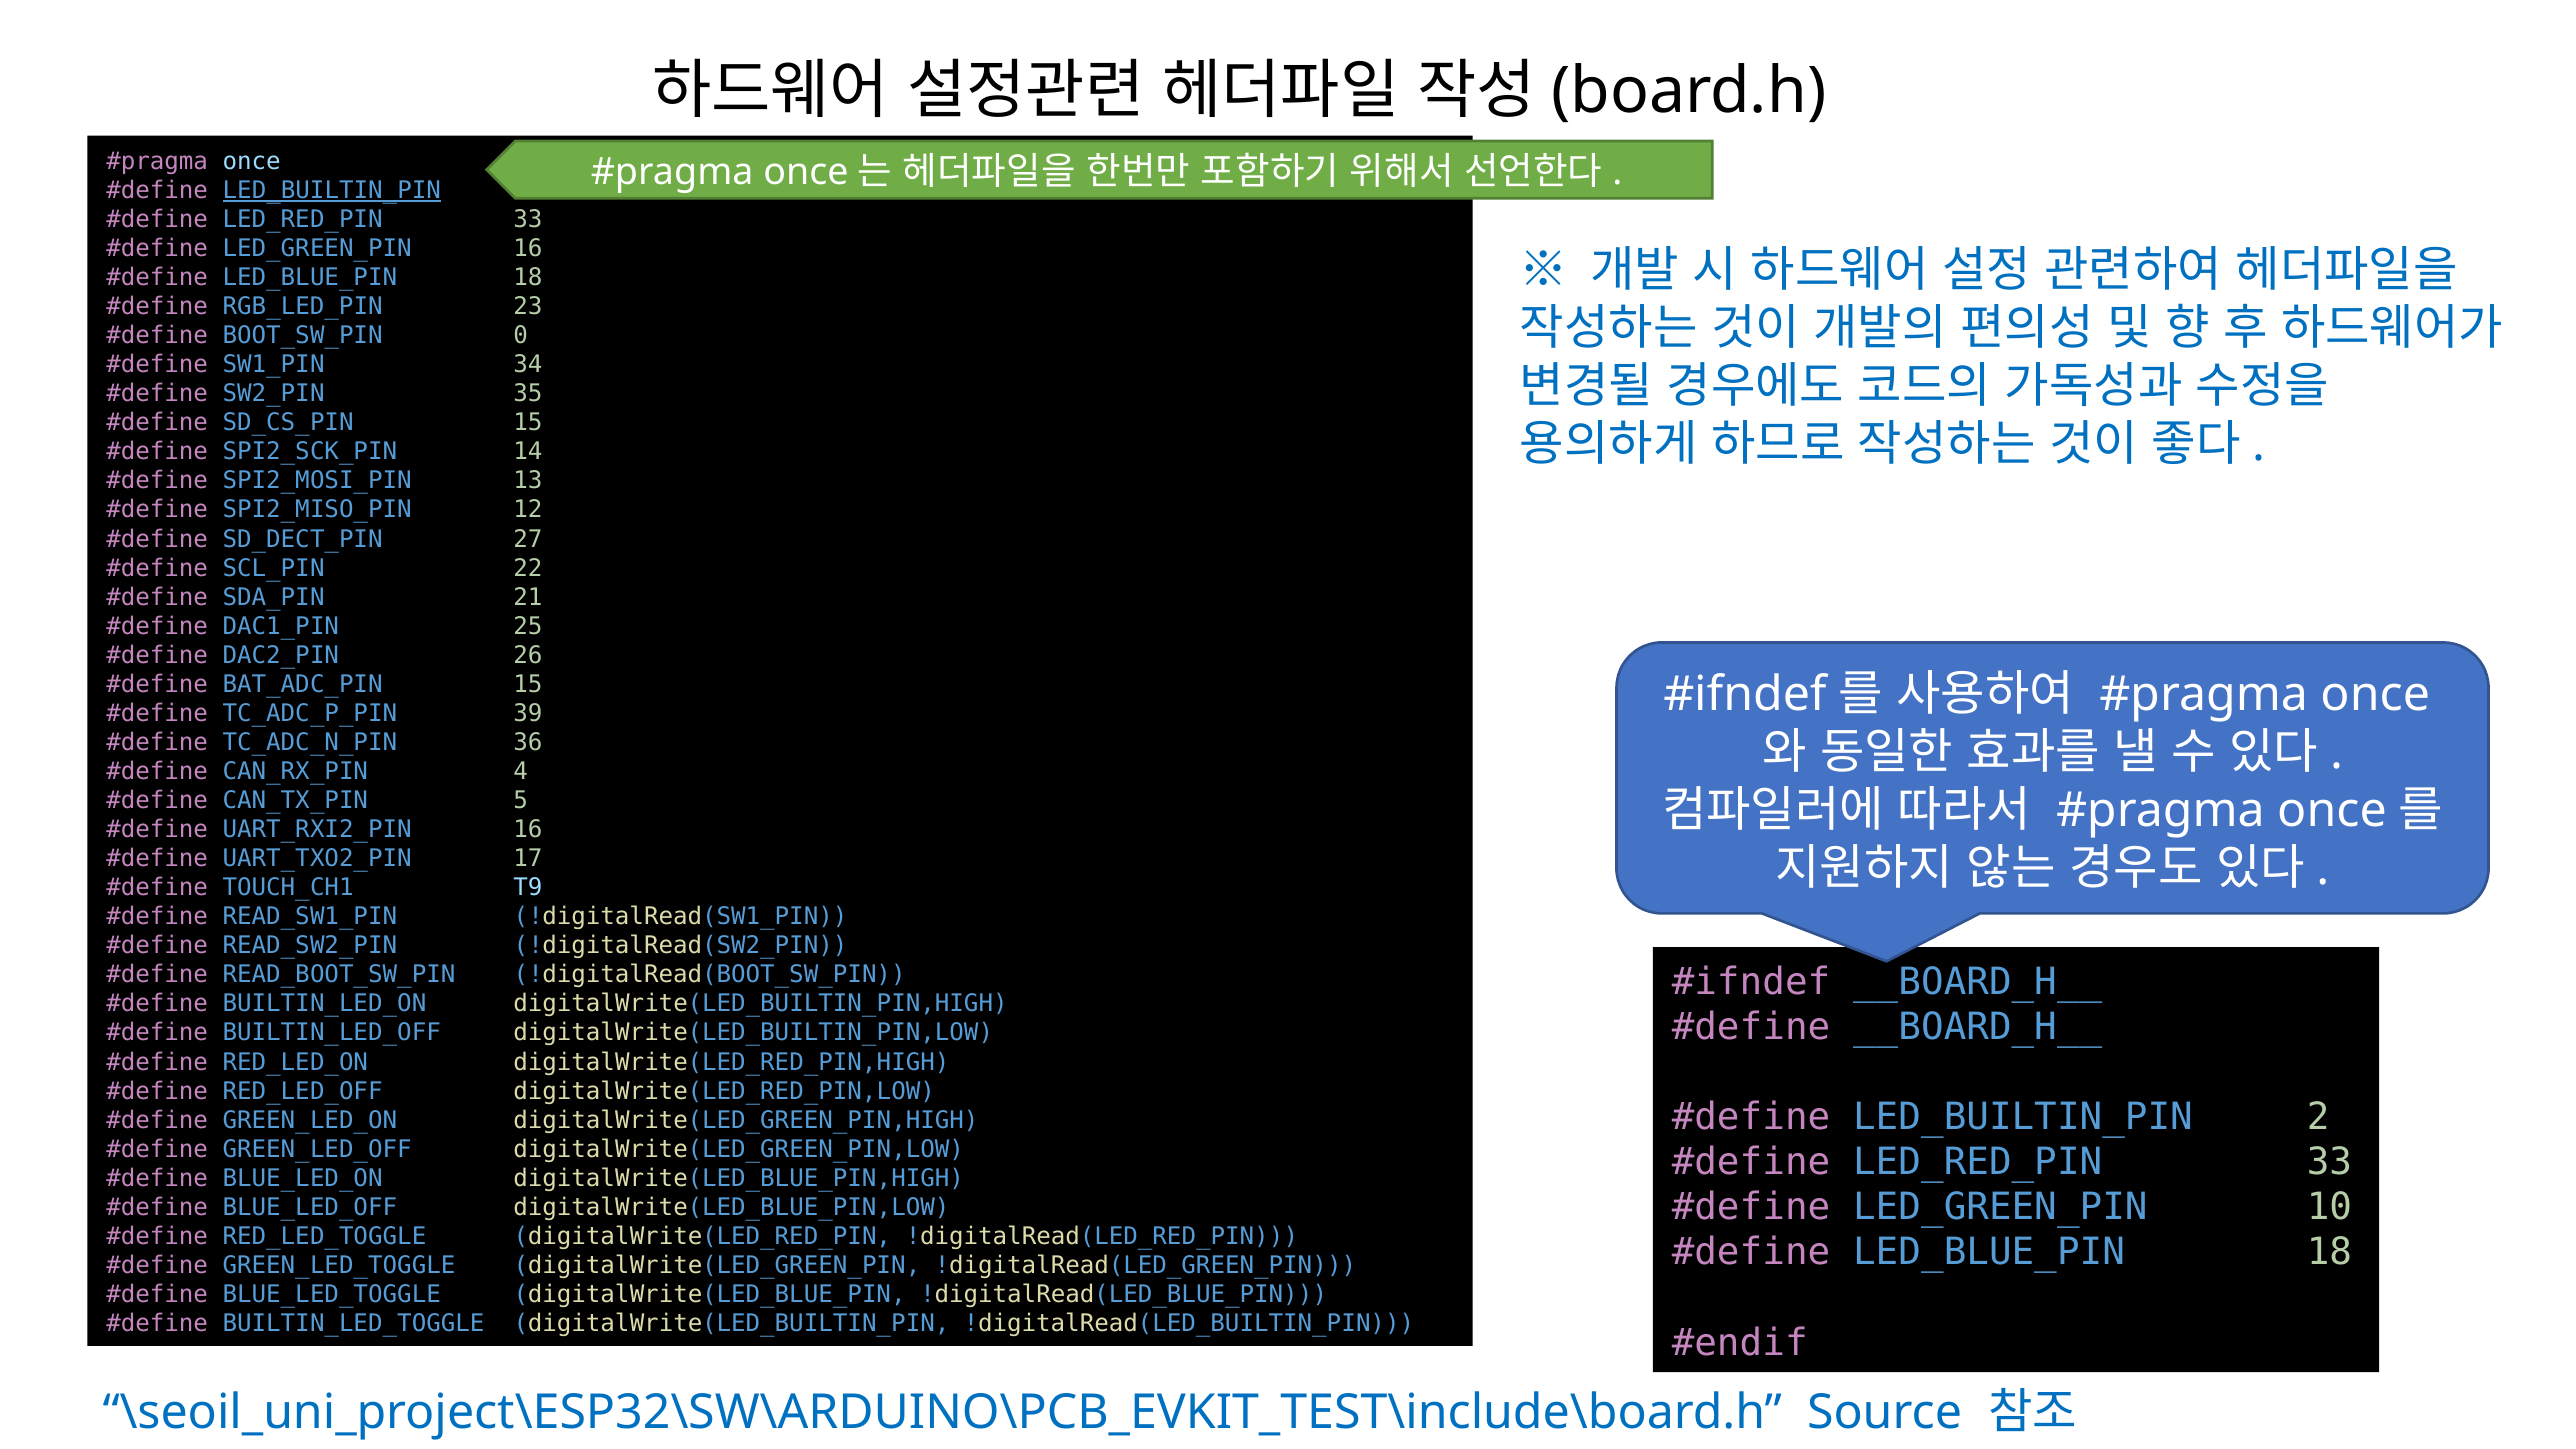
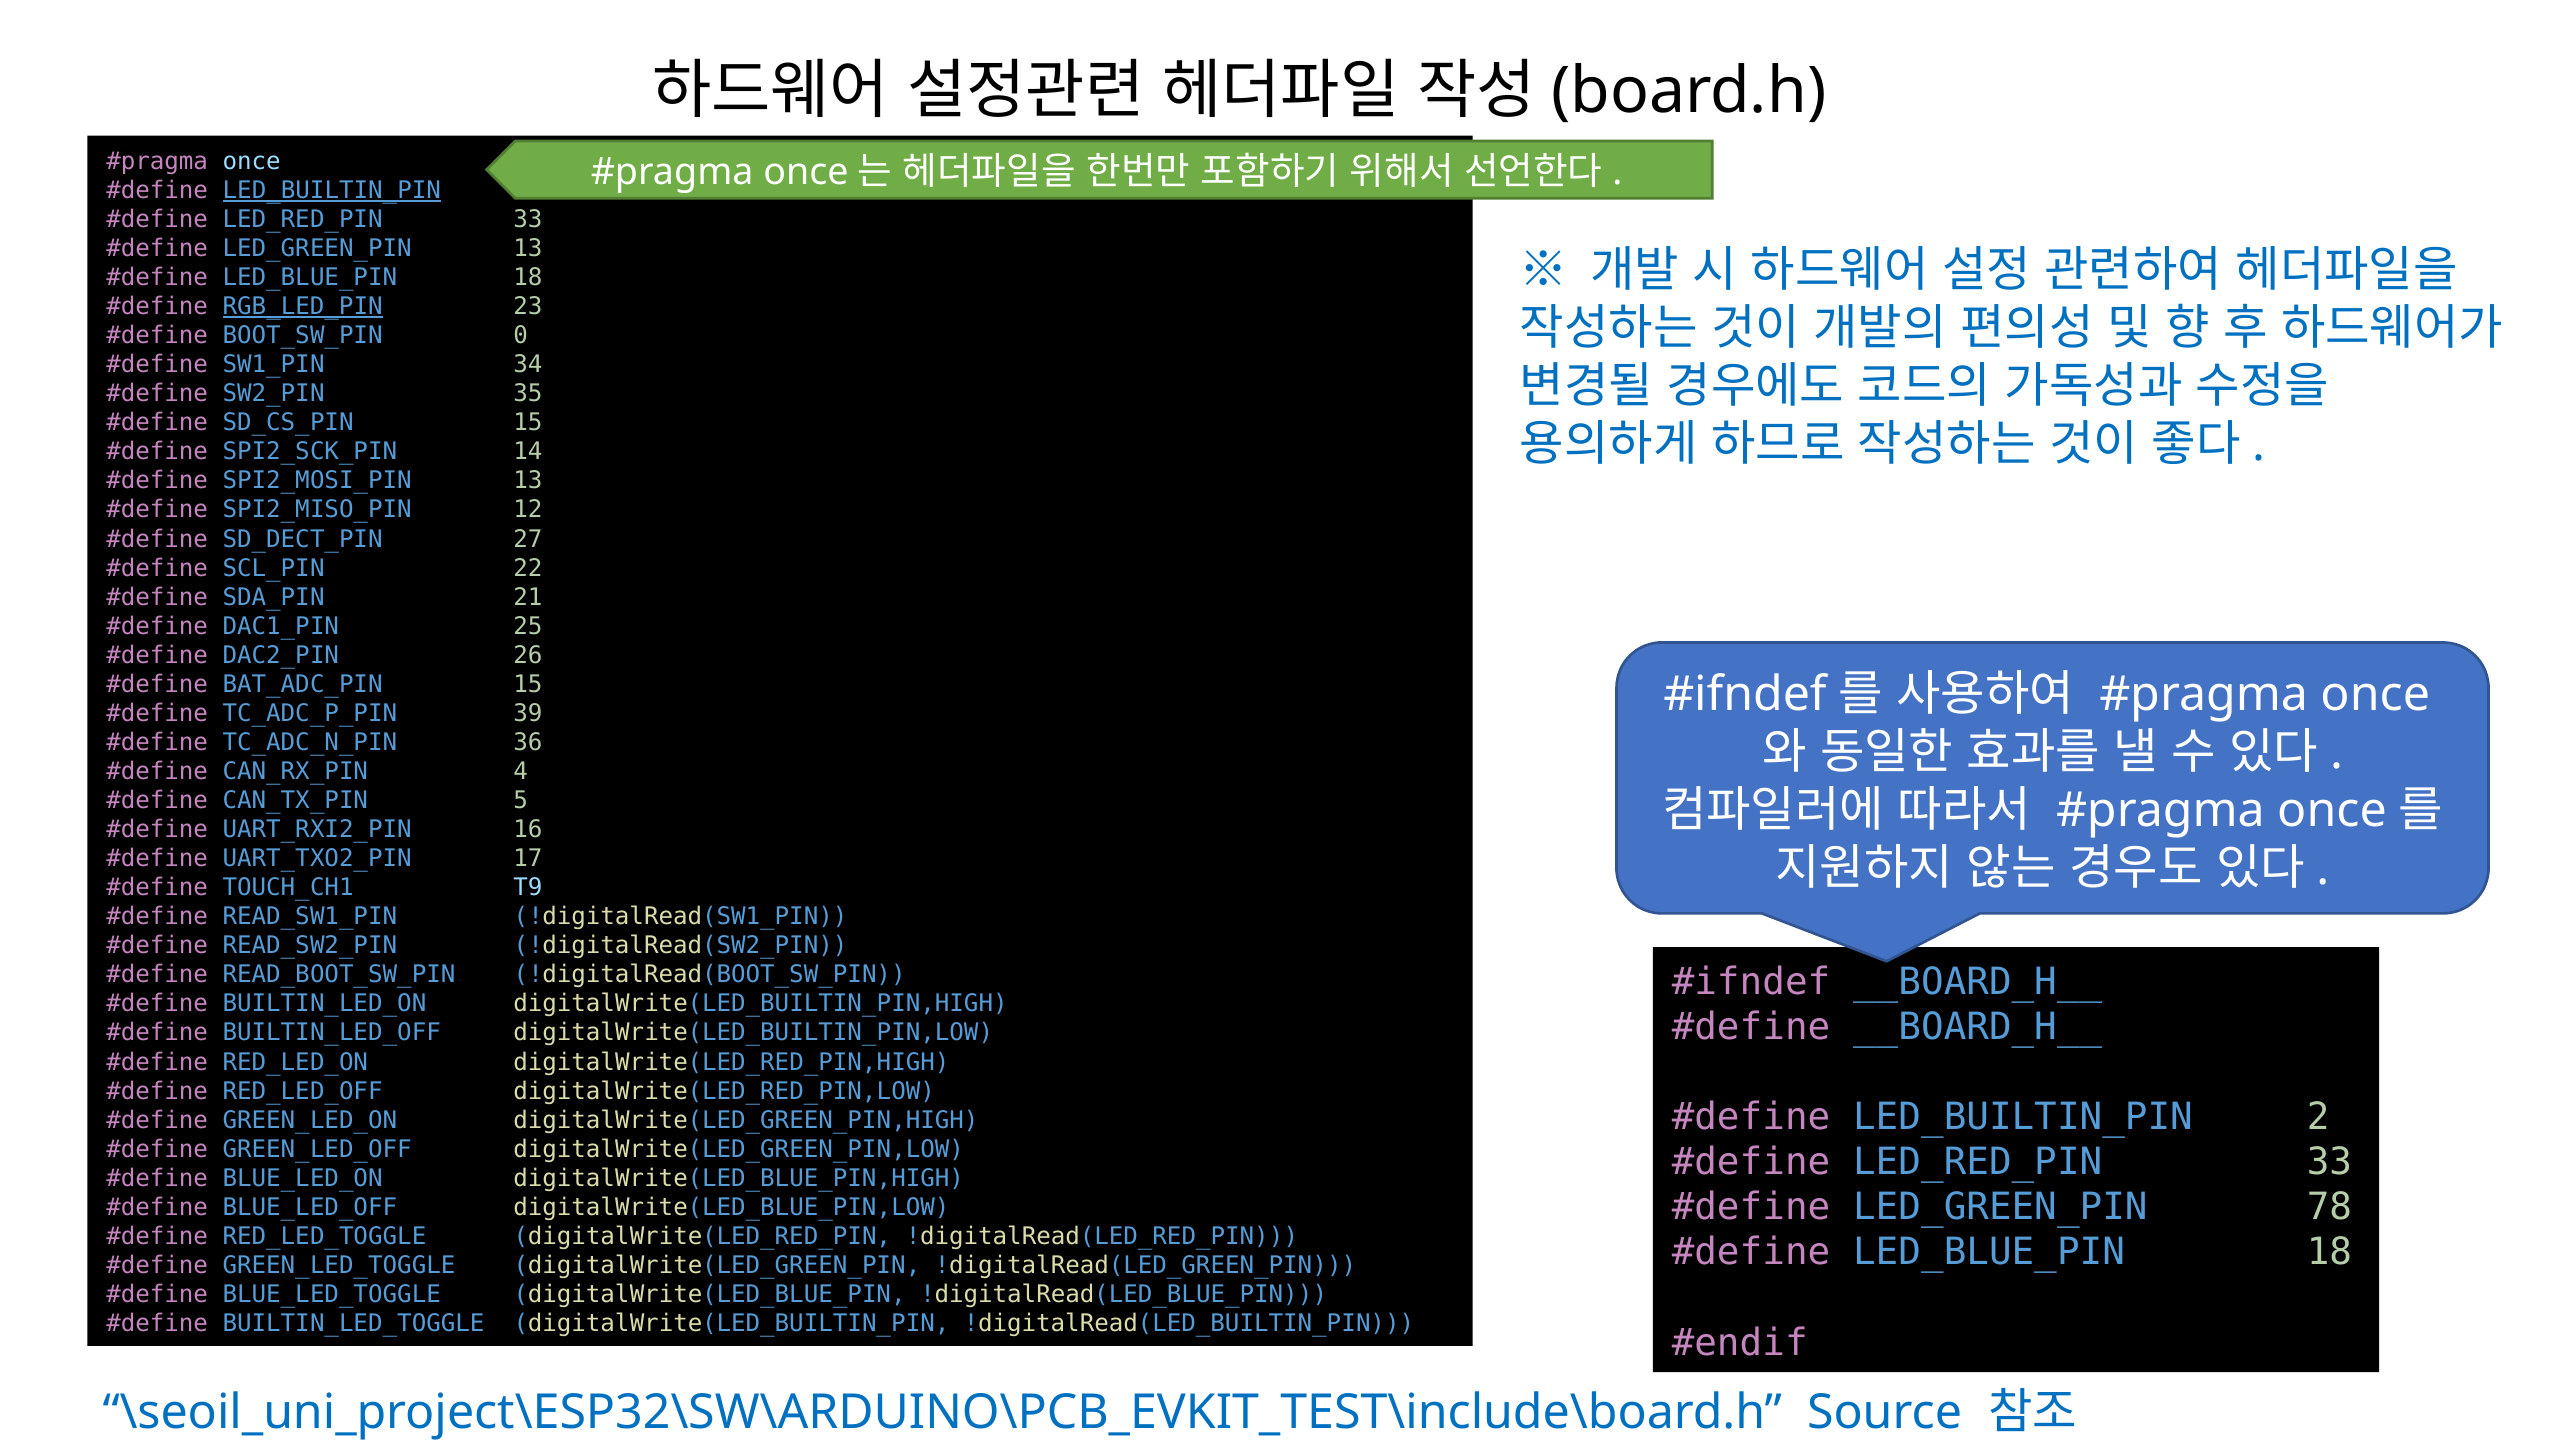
LED_GREEN_PIN 16: 16 -> 13
RGB_LED_PIN underline: none -> present
10: 10 -> 78
